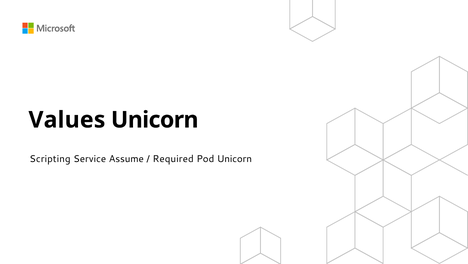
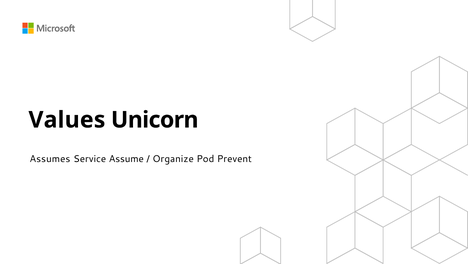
Scripting: Scripting -> Assumes
Required: Required -> Organize
Pod Unicorn: Unicorn -> Prevent
